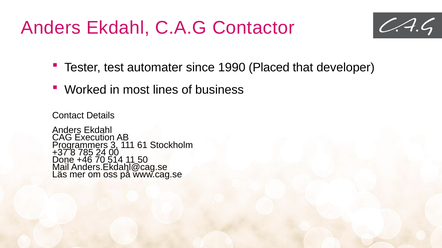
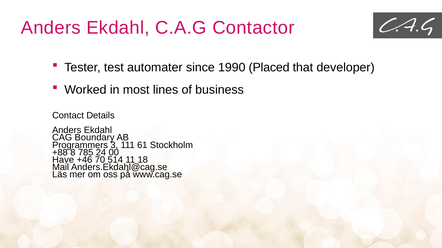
Execution: Execution -> Boundary
+37: +37 -> +88
Done: Done -> Have
50: 50 -> 18
